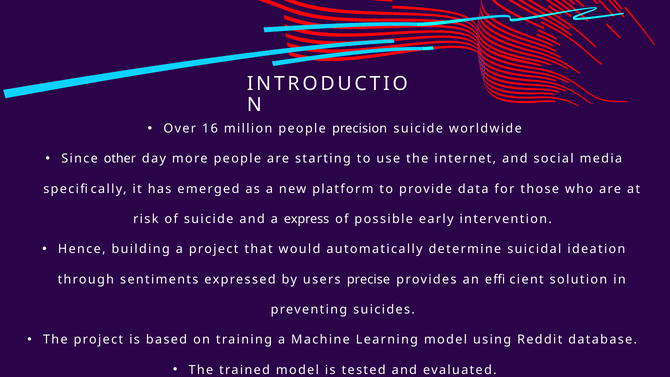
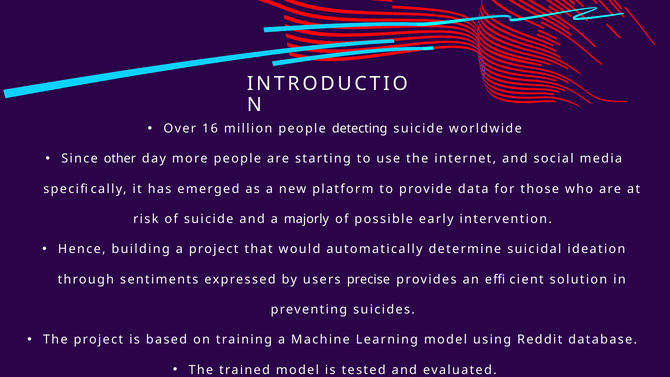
precision: precision -> detecting
express: express -> majorly
